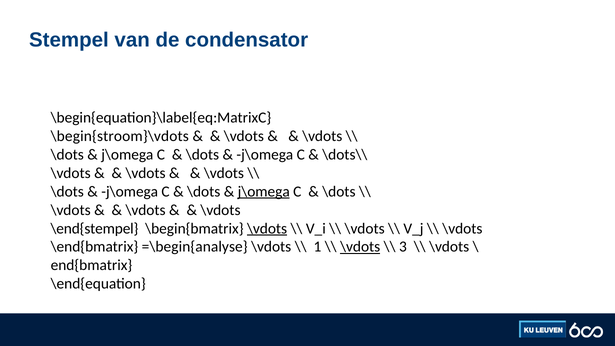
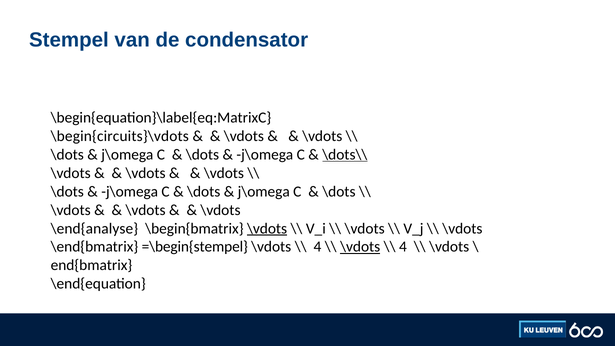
\begin{stroom}\vdots: \begin{stroom}\vdots -> \begin{circuits}\vdots
\dots\\ underline: none -> present
j\omega at (264, 192) underline: present -> none
\end{stempel: \end{stempel -> \end{analyse
=\begin{analyse: =\begin{analyse -> =\begin{stempel
1 at (317, 247): 1 -> 4
3 at (403, 247): 3 -> 4
